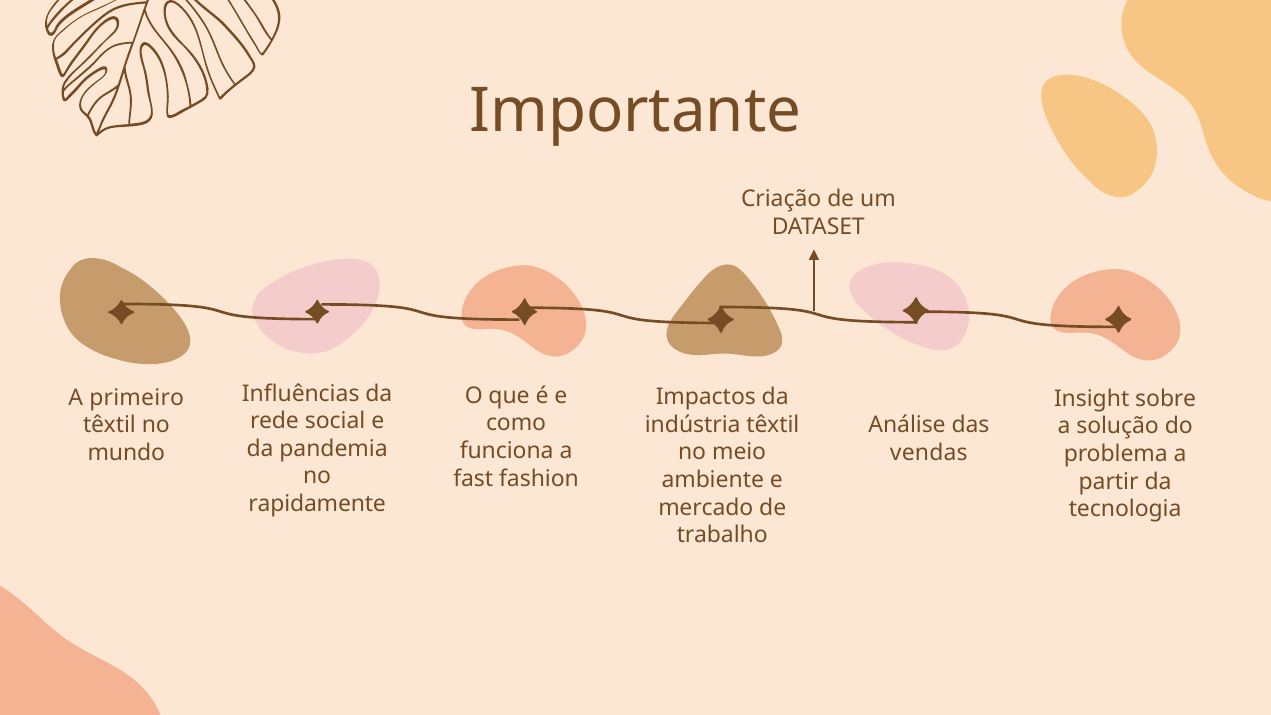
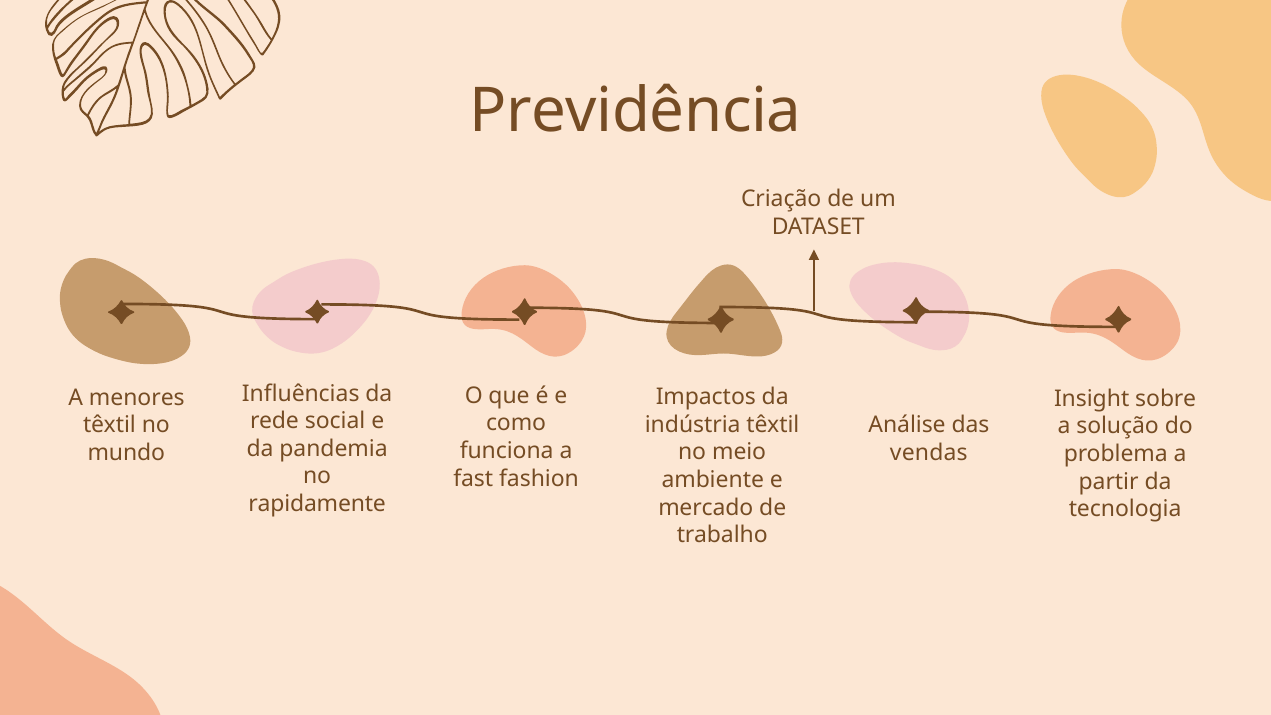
Importante: Importante -> Previdência
primeiro: primeiro -> menores
